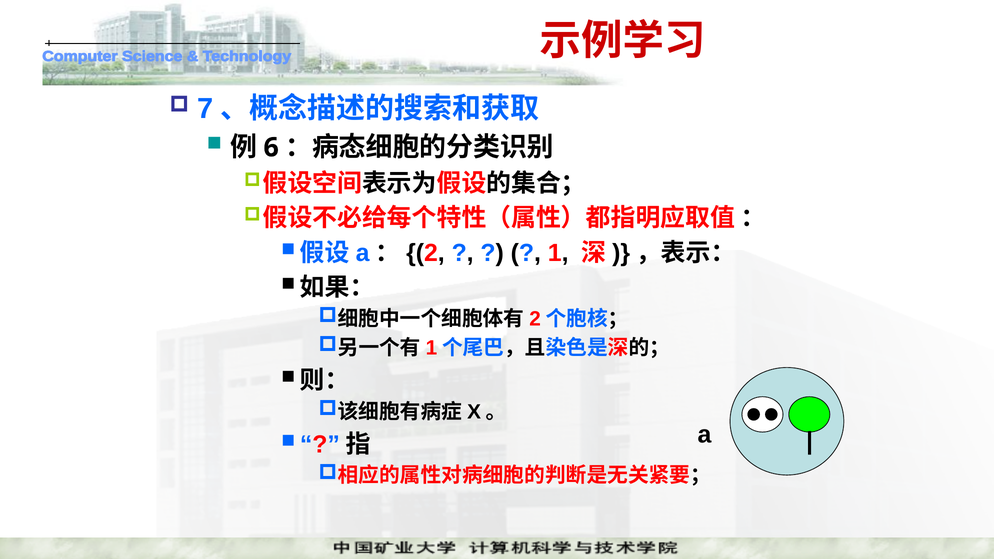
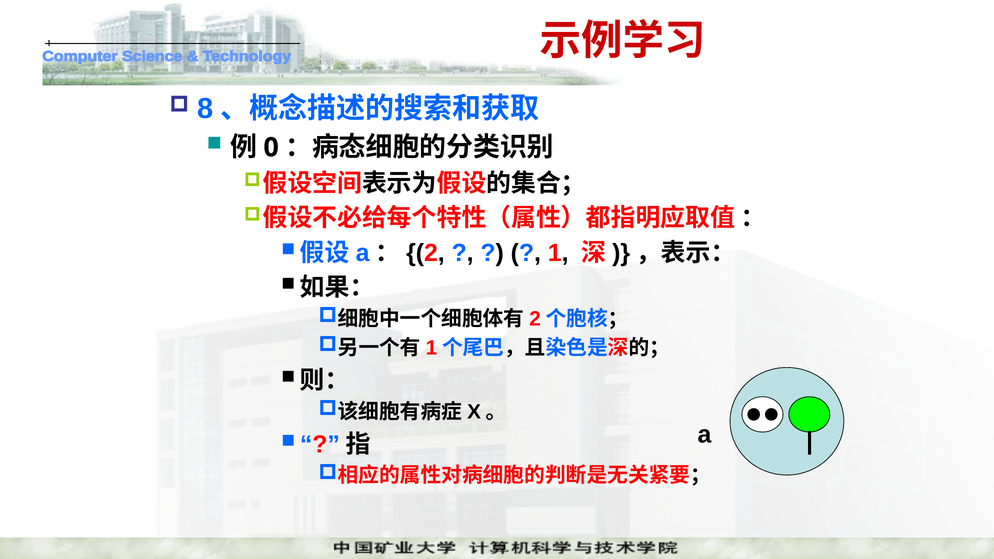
7: 7 -> 8
6: 6 -> 0
